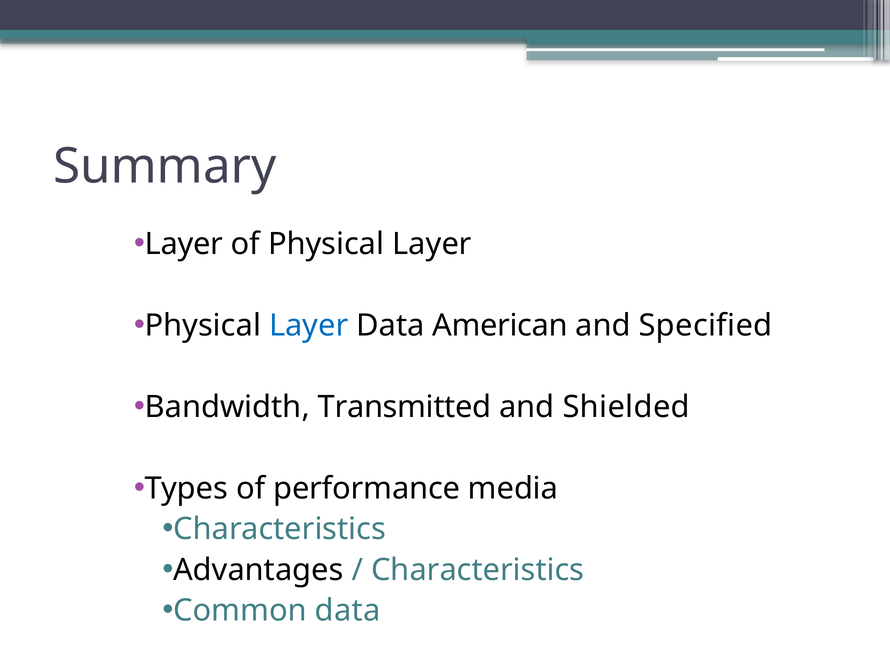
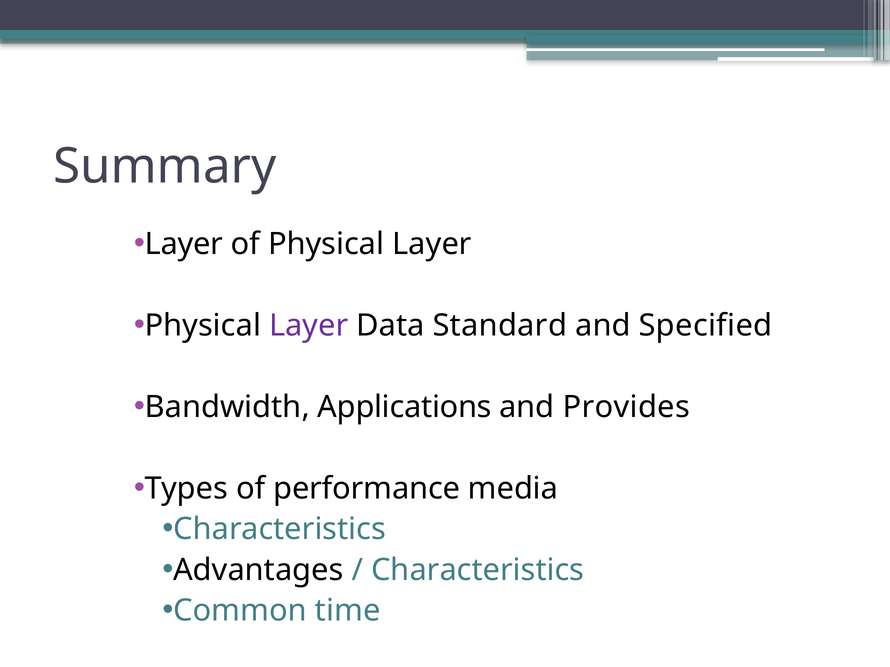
Layer at (309, 326) colour: blue -> purple
American: American -> Standard
Transmitted: Transmitted -> Applications
Shielded: Shielded -> Provides
Common data: data -> time
